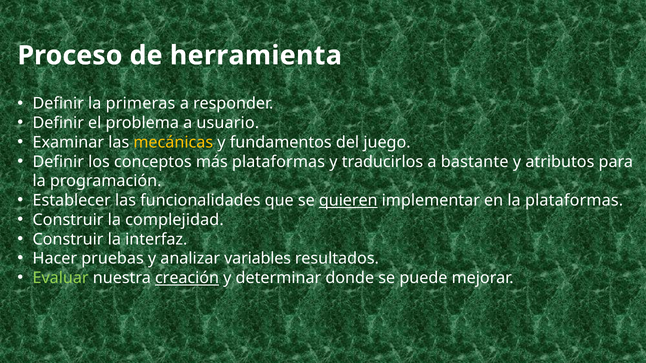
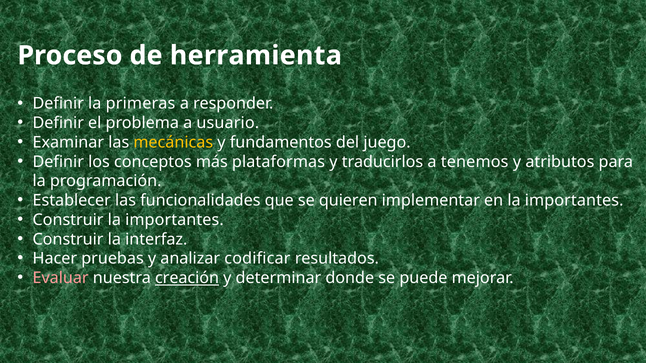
bastante: bastante -> tenemos
quieren underline: present -> none
en la plataformas: plataformas -> importantes
Construir la complejidad: complejidad -> importantes
variables: variables -> codificar
Evaluar colour: light green -> pink
